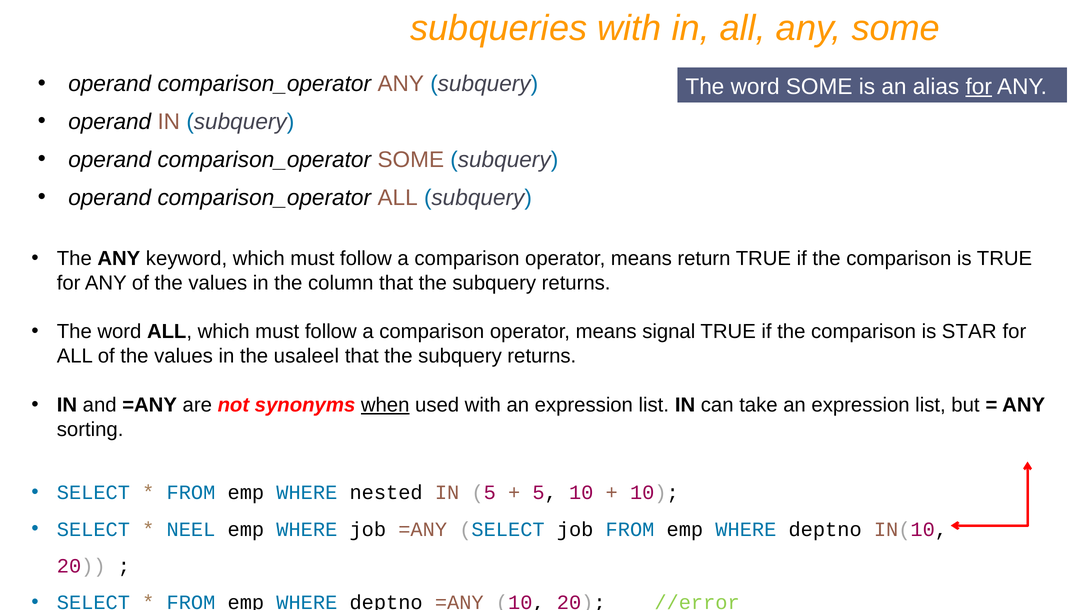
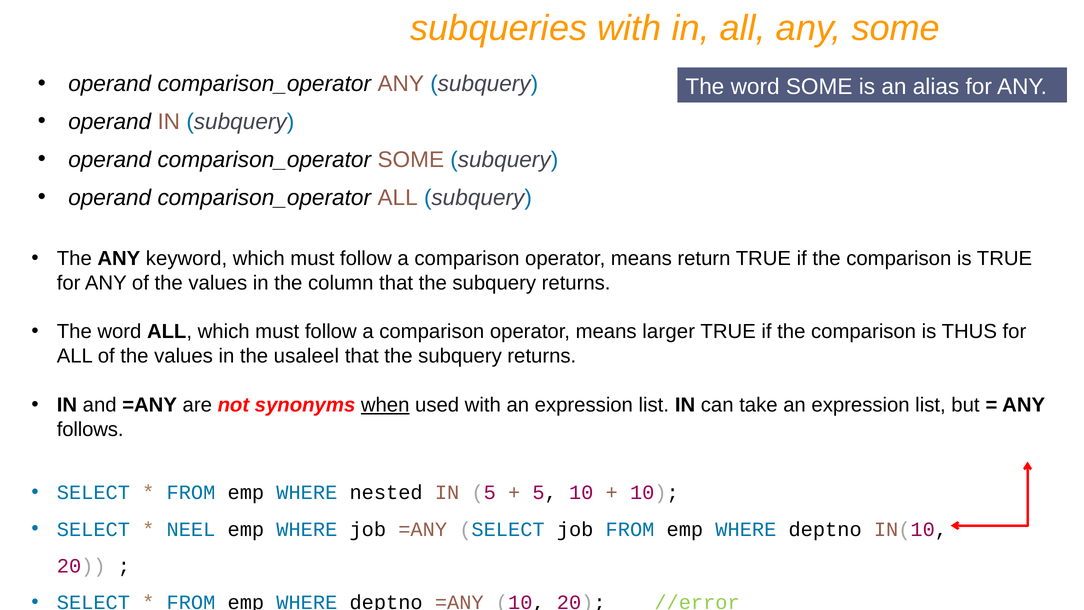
for at (979, 87) underline: present -> none
signal: signal -> larger
STAR: STAR -> THUS
sorting: sorting -> follows
